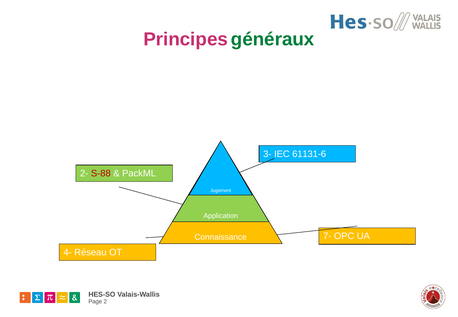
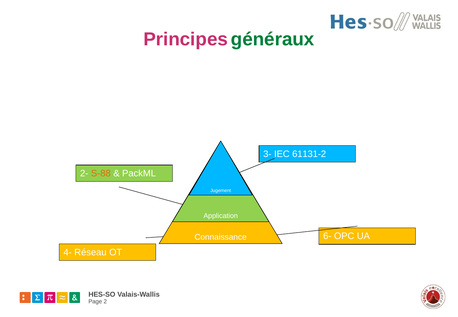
61131-6: 61131-6 -> 61131-2
S-88 colour: red -> orange
7-: 7- -> 6-
